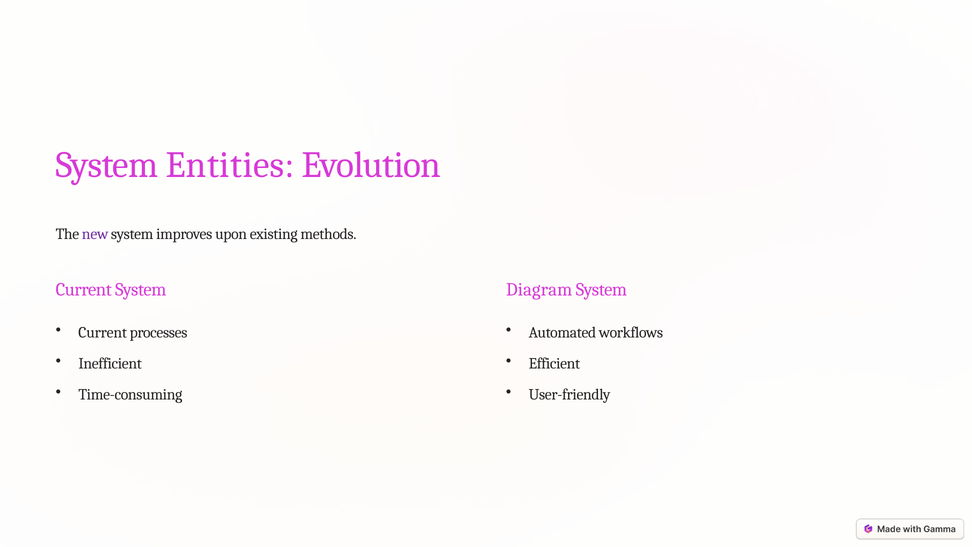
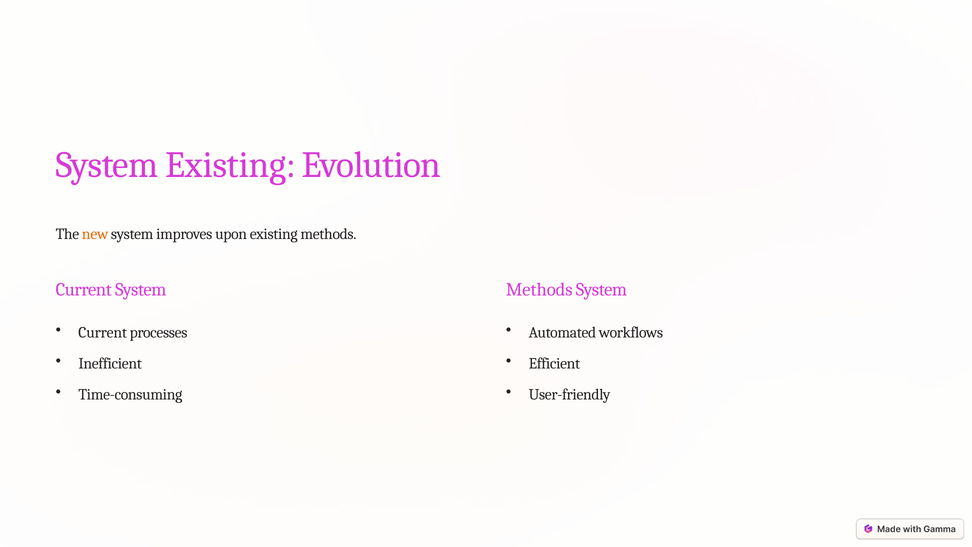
System Entities: Entities -> Existing
new colour: purple -> orange
Diagram at (539, 289): Diagram -> Methods
